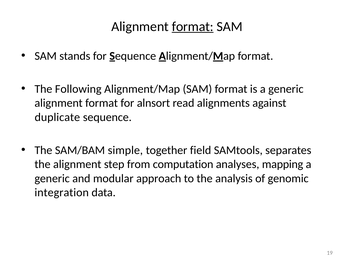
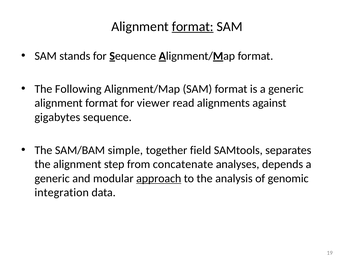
alnsort: alnsort -> viewer
duplicate: duplicate -> gigabytes
computation: computation -> concatenate
mapping: mapping -> depends
approach underline: none -> present
